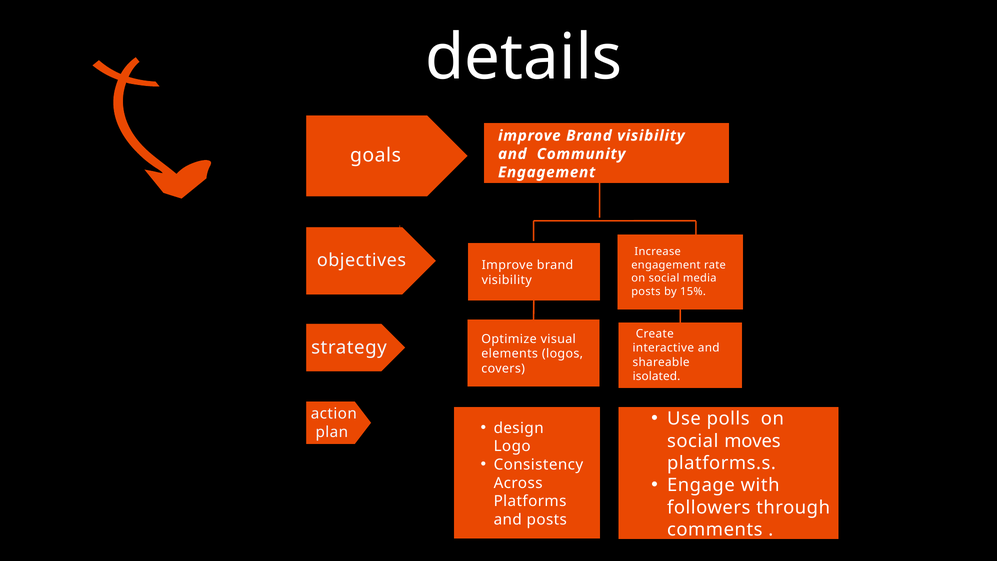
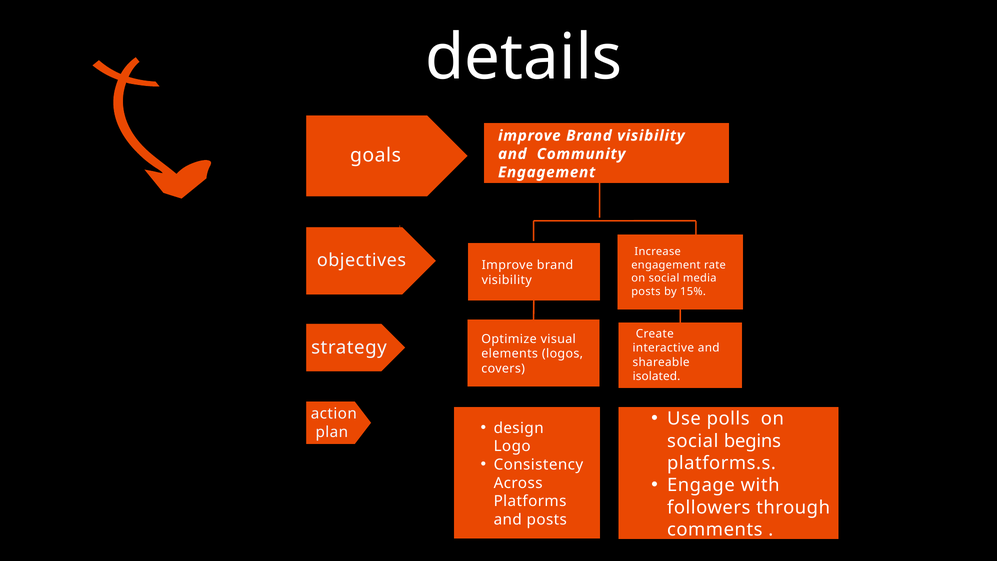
moves: moves -> begins
